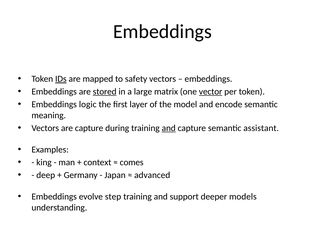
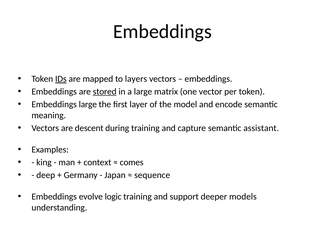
safety: safety -> layers
vector underline: present -> none
Embeddings logic: logic -> large
are capture: capture -> descent
and at (169, 128) underline: present -> none
advanced: advanced -> sequence
step: step -> logic
